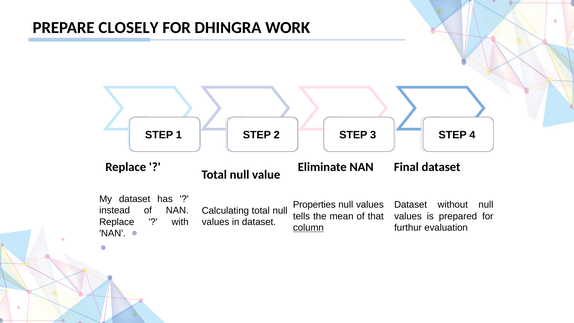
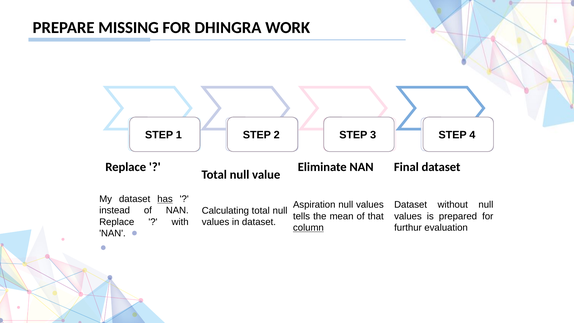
CLOSELY: CLOSELY -> MISSING
has underline: none -> present
Properties: Properties -> Aspiration
